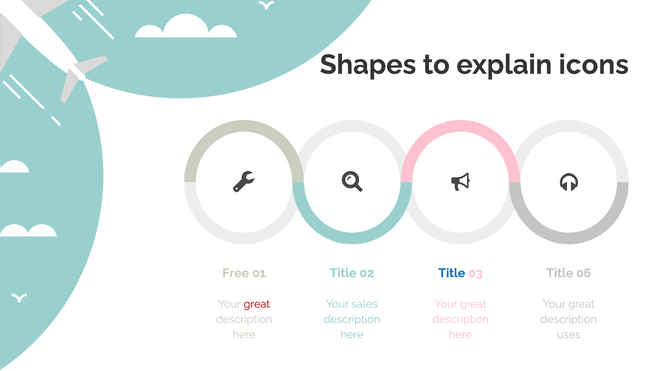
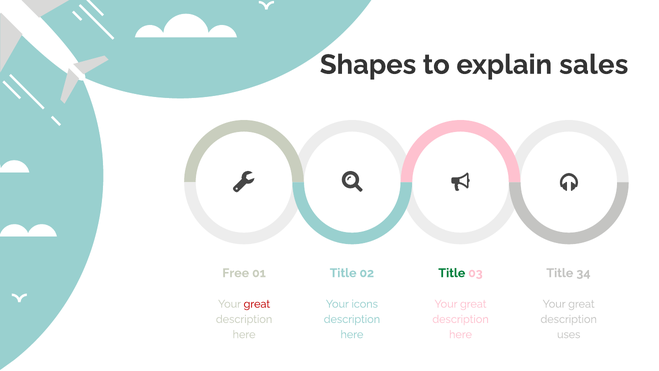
icons: icons -> sales
Title at (452, 273) colour: blue -> green
06: 06 -> 34
sales: sales -> icons
